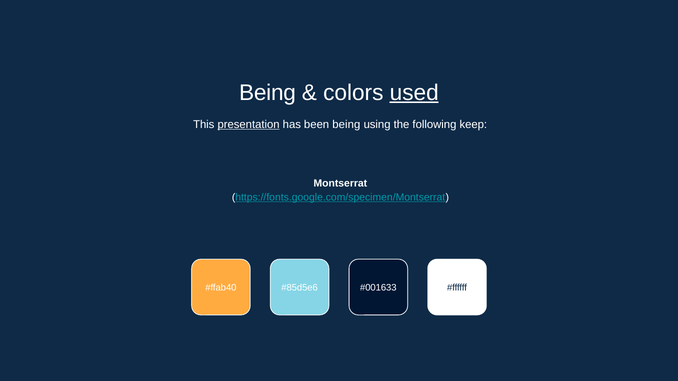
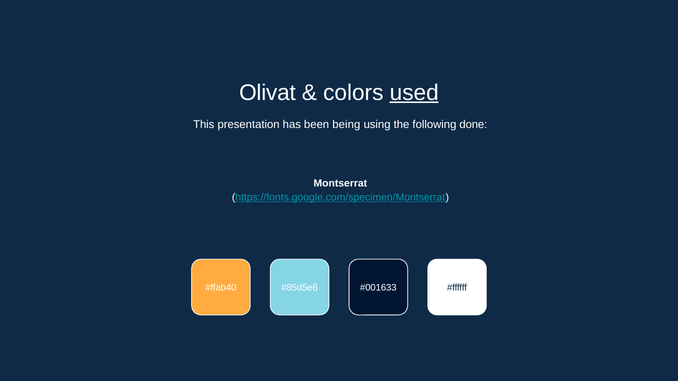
Being at (267, 93): Being -> Olivat
presentation underline: present -> none
keep: keep -> done
